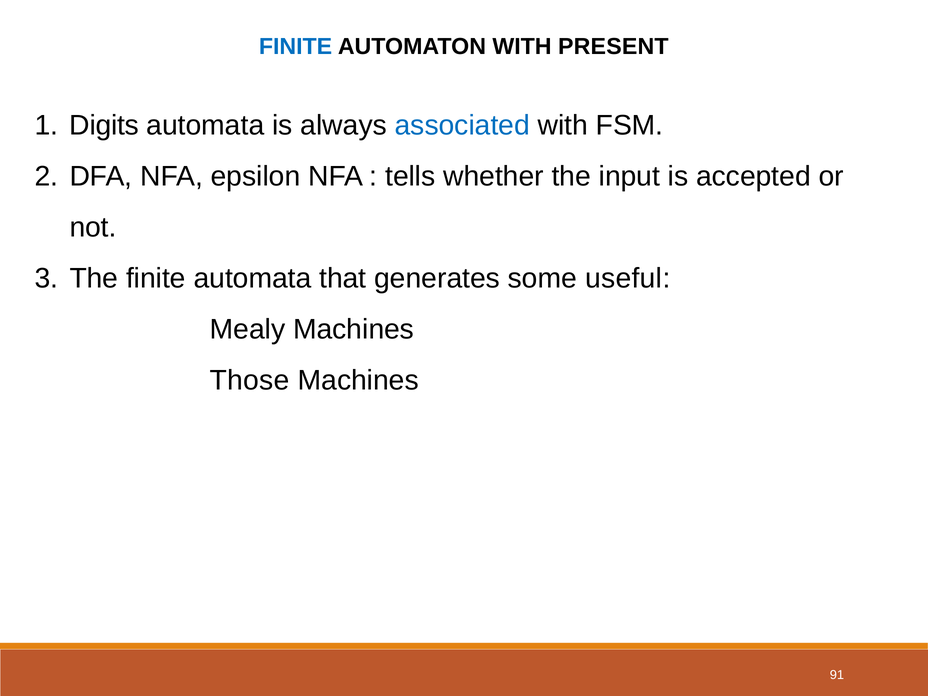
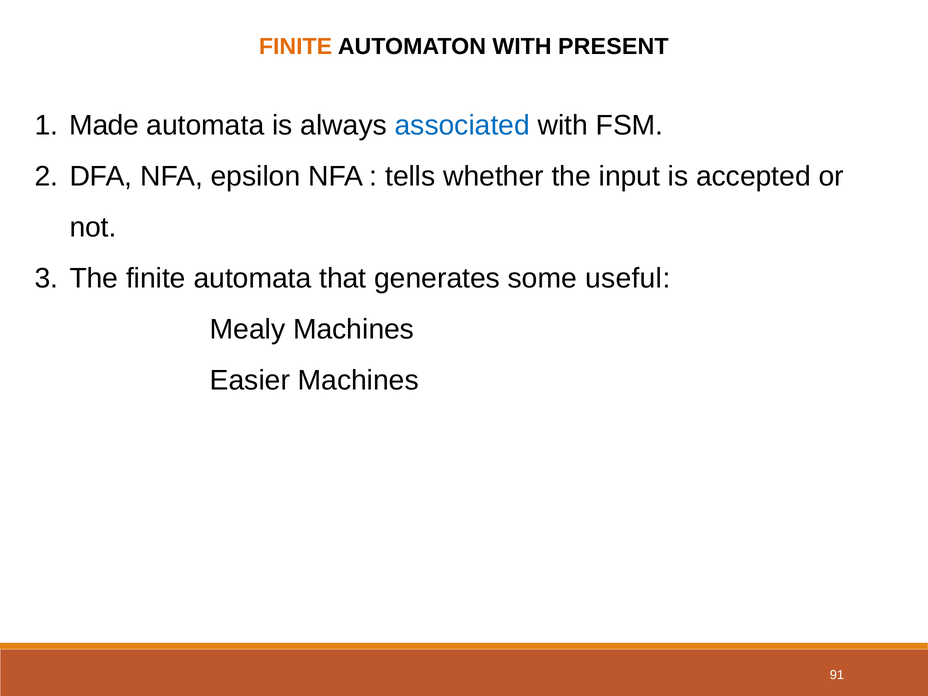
FINITE at (296, 47) colour: blue -> orange
Digits: Digits -> Made
Those: Those -> Easier
